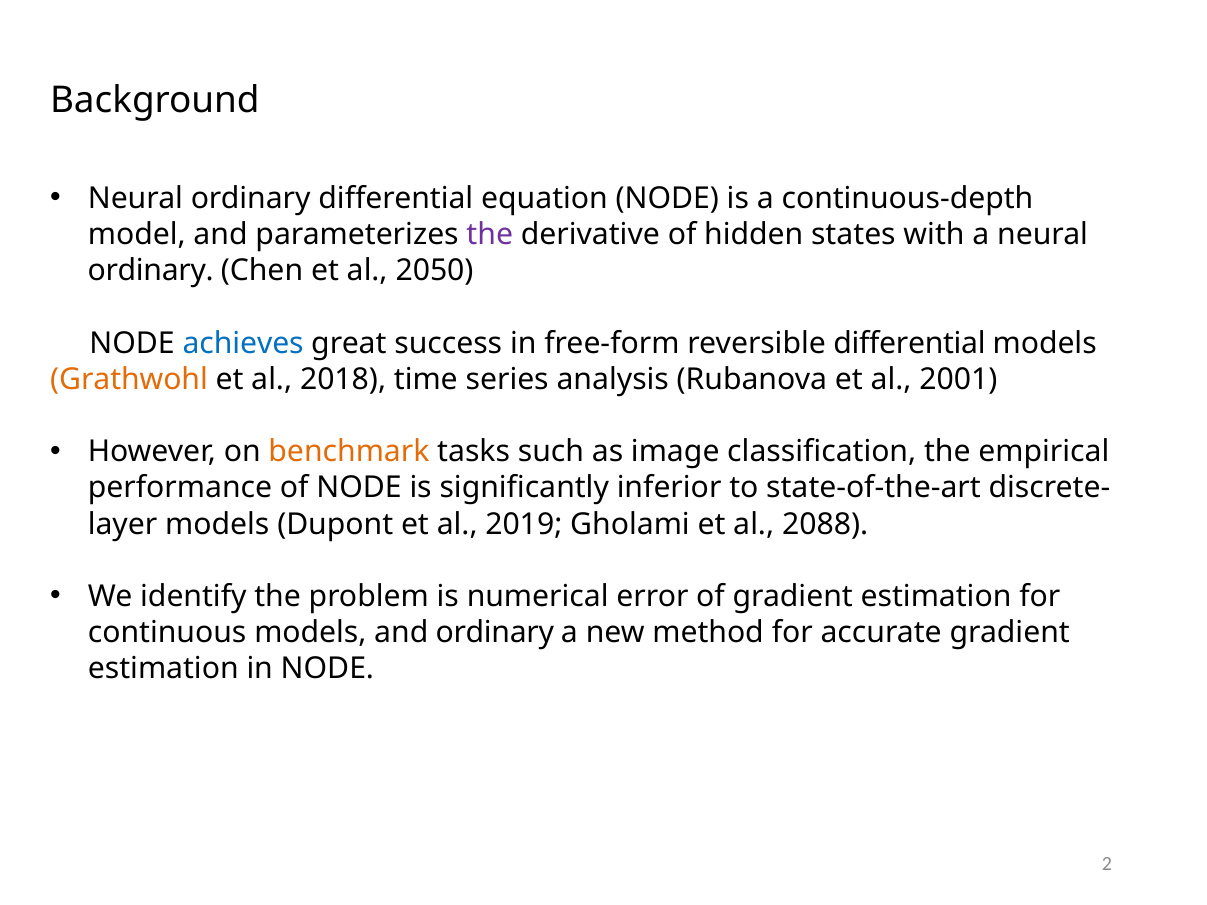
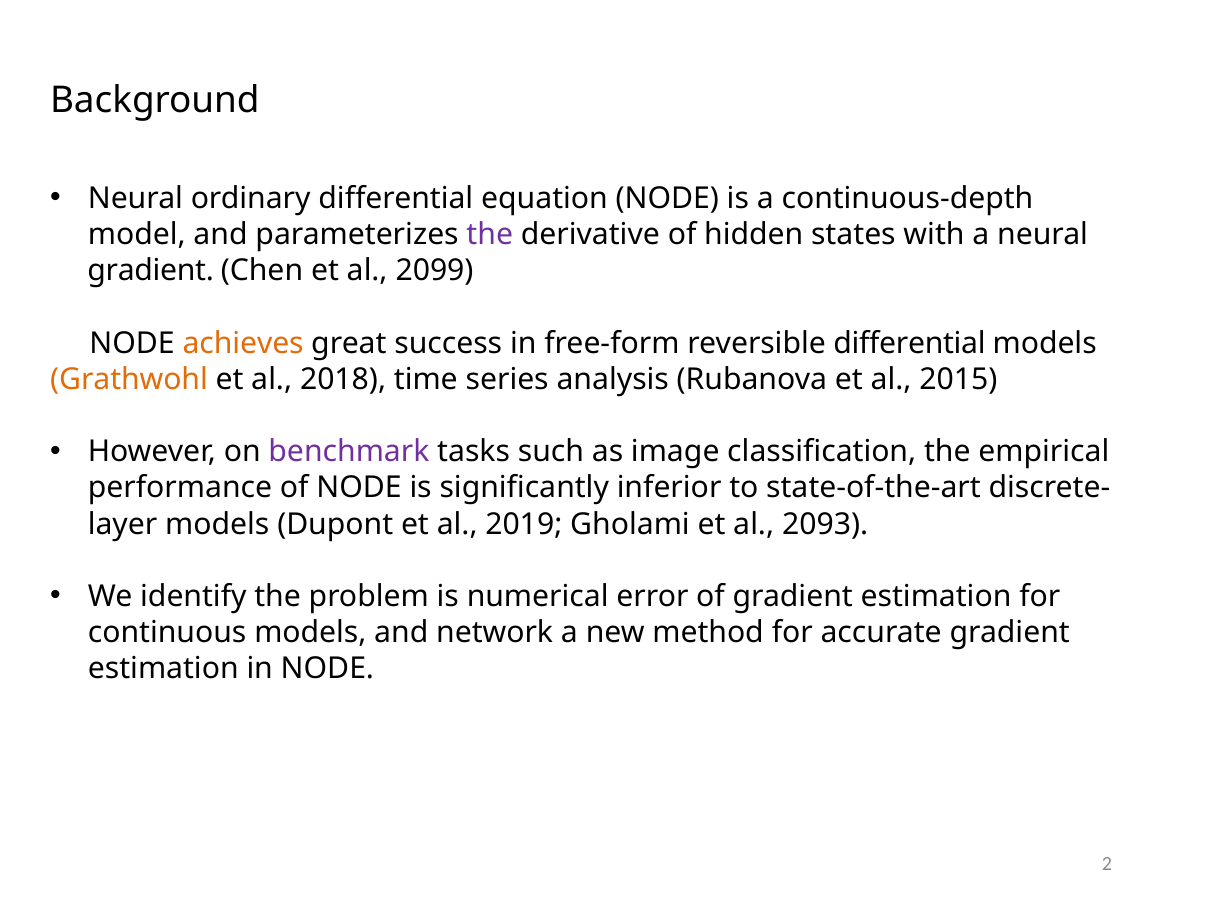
ordinary at (151, 271): ordinary -> gradient
2050: 2050 -> 2099
achieves colour: blue -> orange
2001: 2001 -> 2015
benchmark colour: orange -> purple
2088: 2088 -> 2093
and ordinary: ordinary -> network
